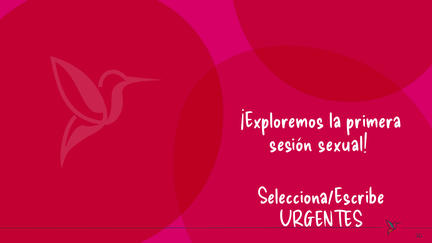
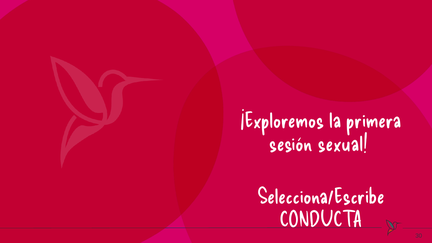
URGENTES: URGENTES -> CONDUCTA
